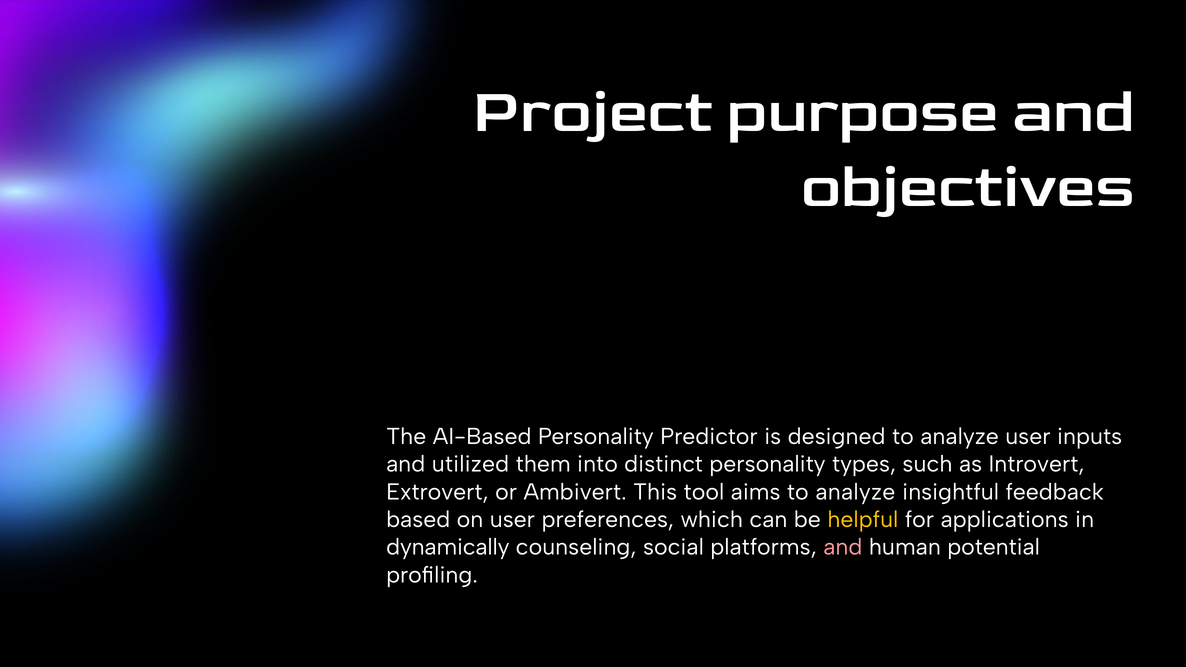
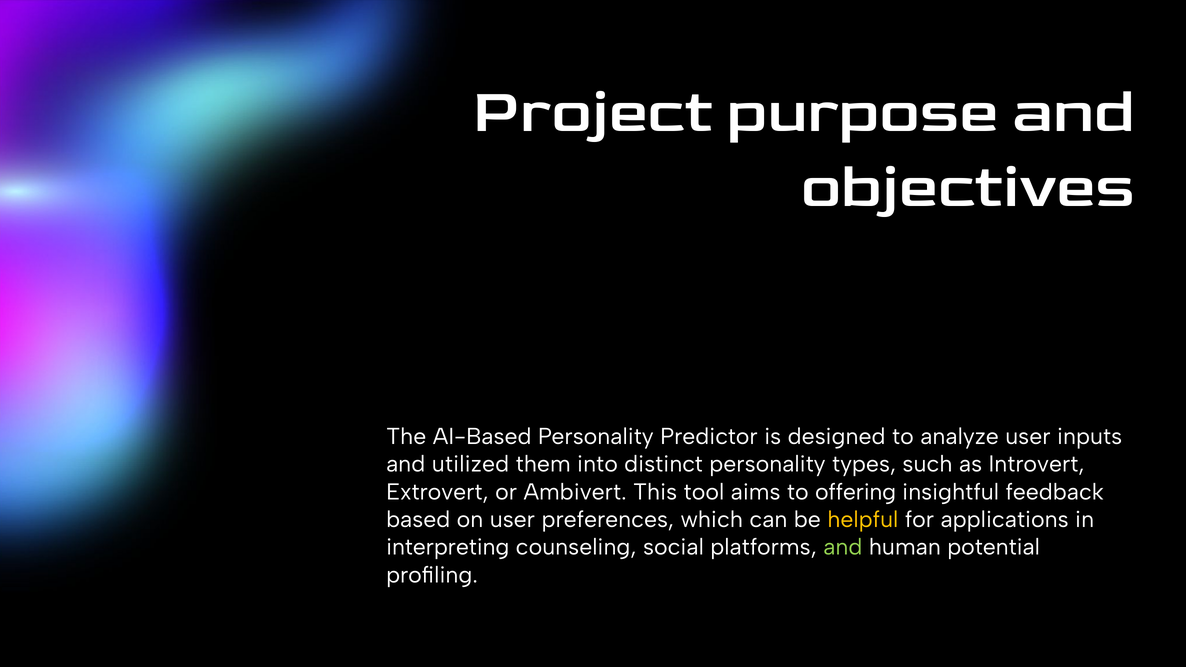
aims to analyze: analyze -> offering
dynamically: dynamically -> interpreting
and at (843, 547) colour: pink -> light green
